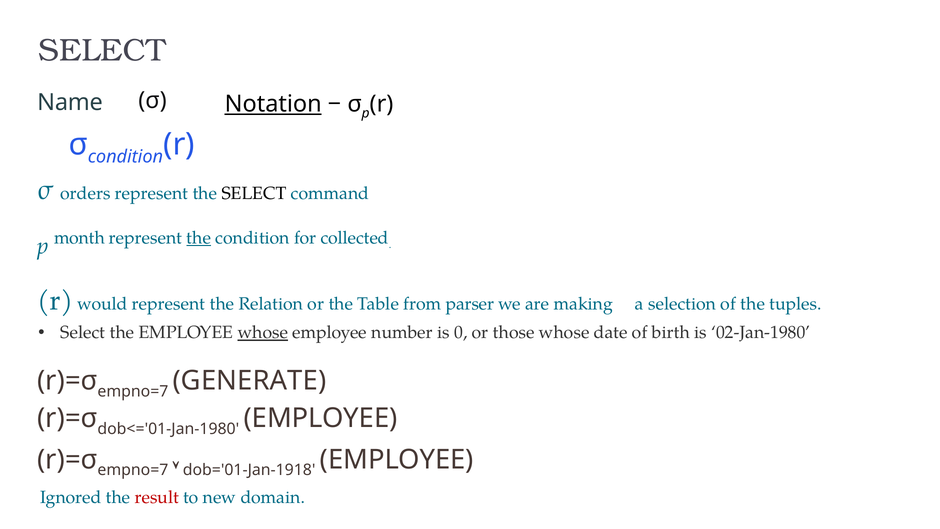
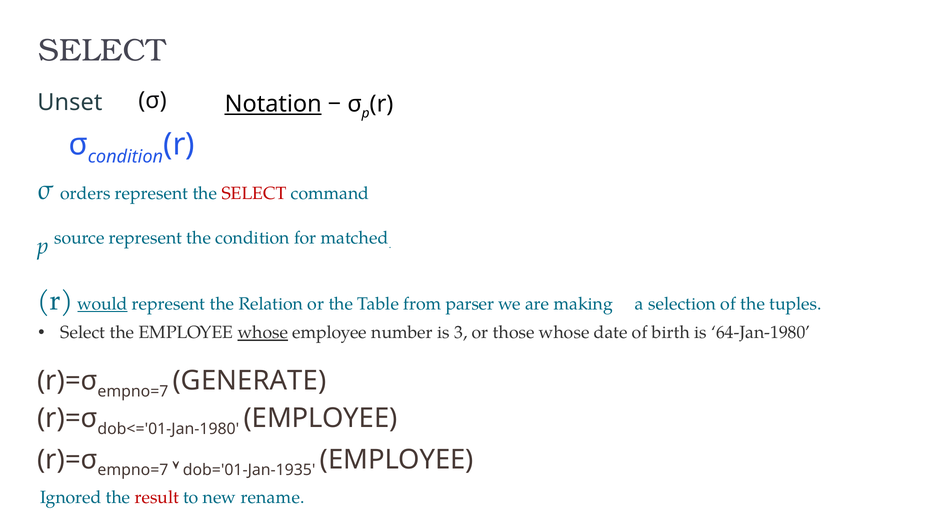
Name: Name -> Unset
SELECT at (254, 193) colour: black -> red
month: month -> source
the at (199, 238) underline: present -> none
collected: collected -> matched
would underline: none -> present
0: 0 -> 3
02-Jan-1980: 02-Jan-1980 -> 64-Jan-1980
dob='01-Jan-1918: dob='01-Jan-1918 -> dob='01-Jan-1935
domain: domain -> rename
